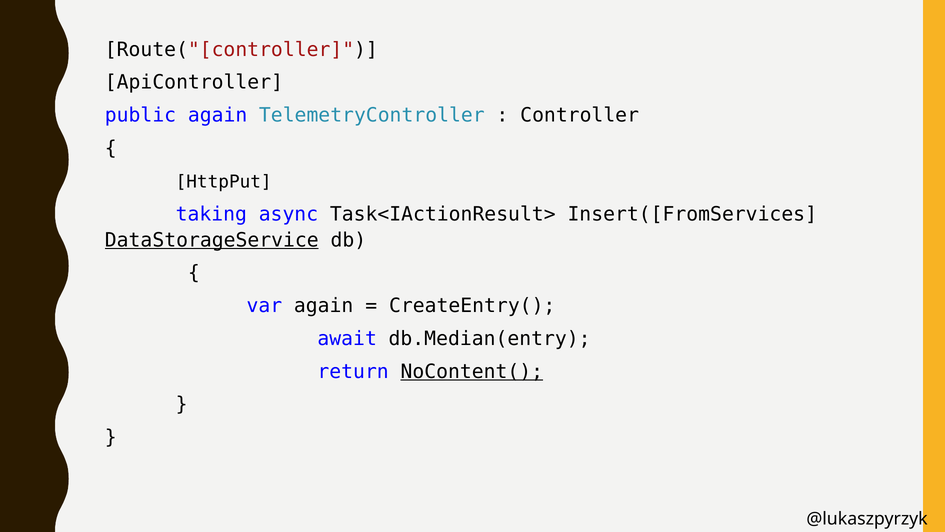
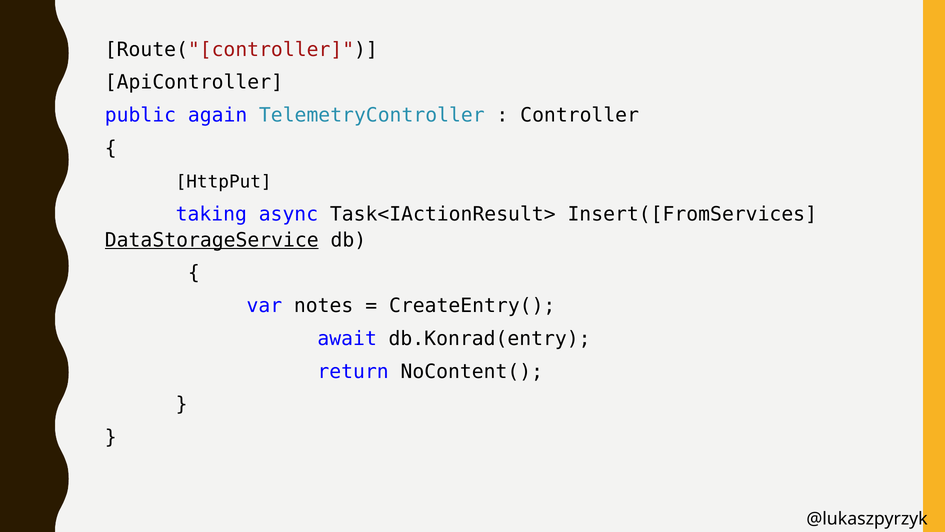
var again: again -> notes
db.Median(entry: db.Median(entry -> db.Konrad(entry
NoContent( underline: present -> none
